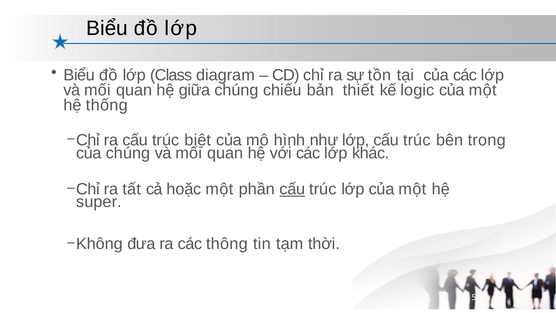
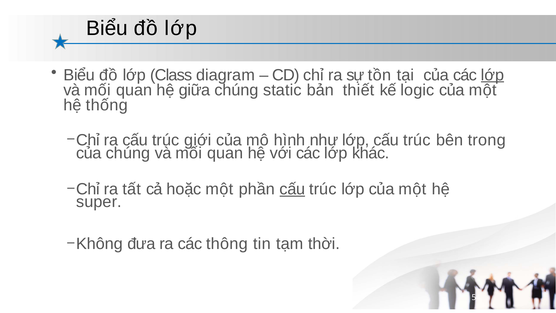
lớp at (492, 75) underline: none -> present
chiếu: chiếu -> static
biệt: biệt -> giới
